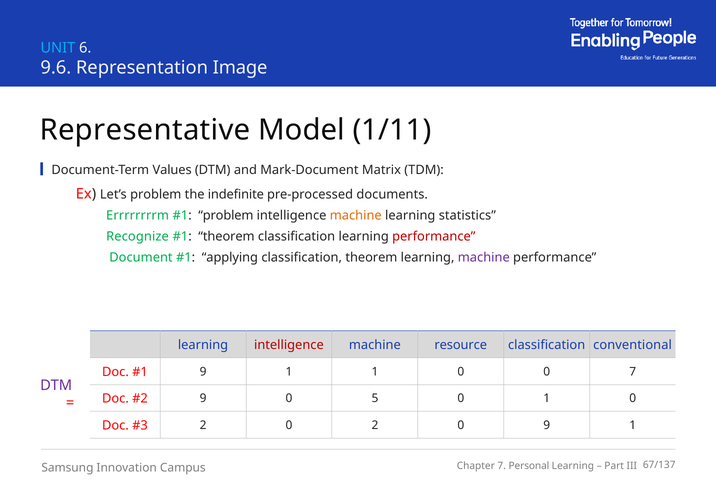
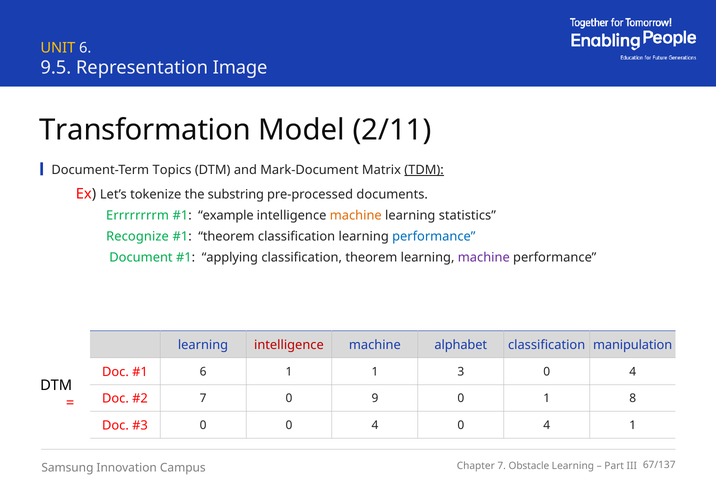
UNIT colour: light blue -> yellow
9.6: 9.6 -> 9.5
Representative: Representative -> Transformation
1/11: 1/11 -> 2/11
Values: Values -> Topics
TDM underline: none -> present
Let’s problem: problem -> tokenize
indefinite: indefinite -> substring
problem at (226, 216): problem -> example
performance at (434, 237) colour: red -> blue
resource: resource -> alphabet
conventional: conventional -> manipulation
9 at (203, 372): 9 -> 6
1 1 0: 0 -> 3
7 at (633, 372): 7 -> 4
DTM at (56, 385) colour: purple -> black
9 at (203, 398): 9 -> 7
5: 5 -> 9
0 1 0: 0 -> 8
2 at (203, 425): 2 -> 0
2 at (375, 425): 2 -> 4
9 at (547, 425): 9 -> 4
Personal: Personal -> Obstacle
